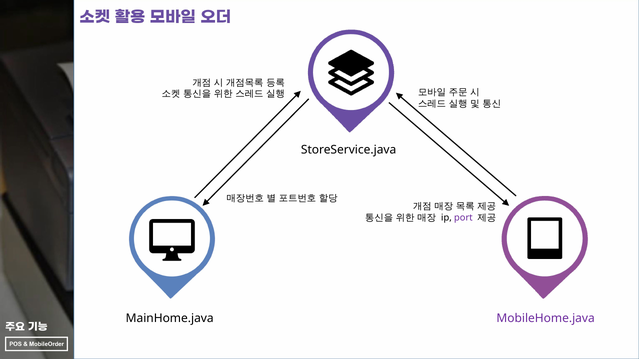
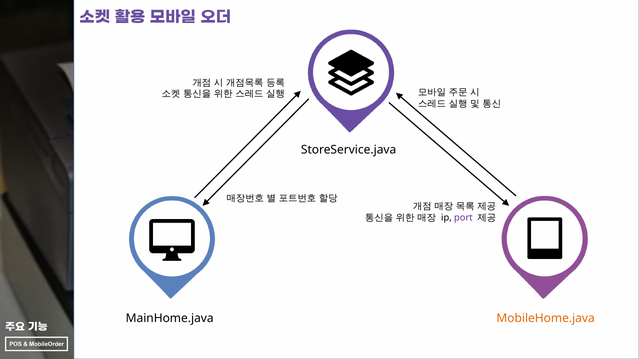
MobileHome.java colour: purple -> orange
